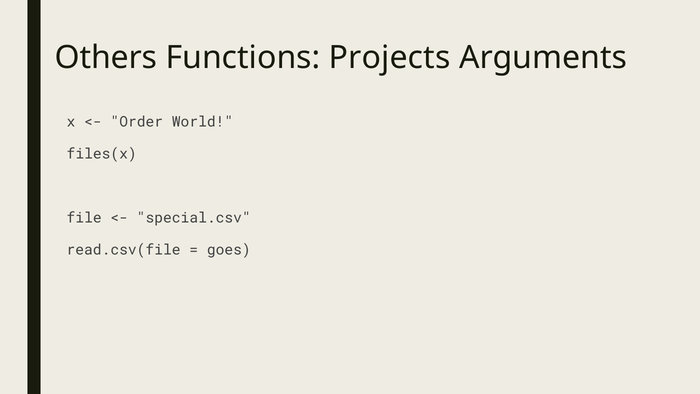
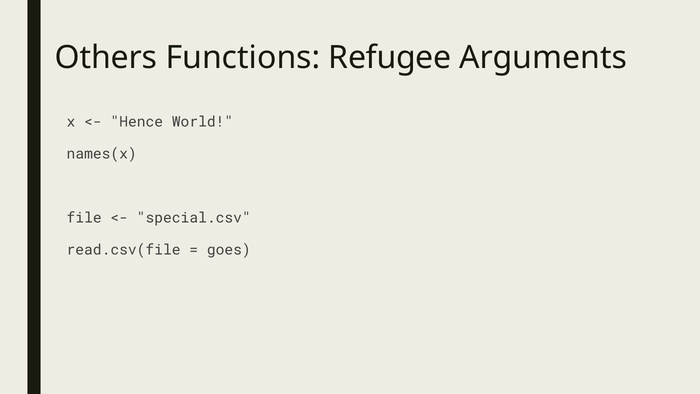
Projects: Projects -> Refugee
Order: Order -> Hence
files(x: files(x -> names(x
